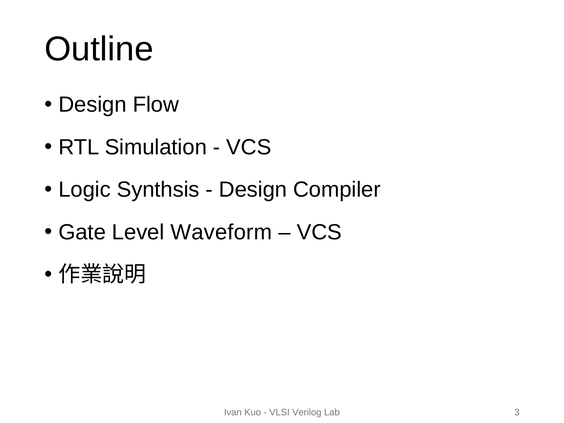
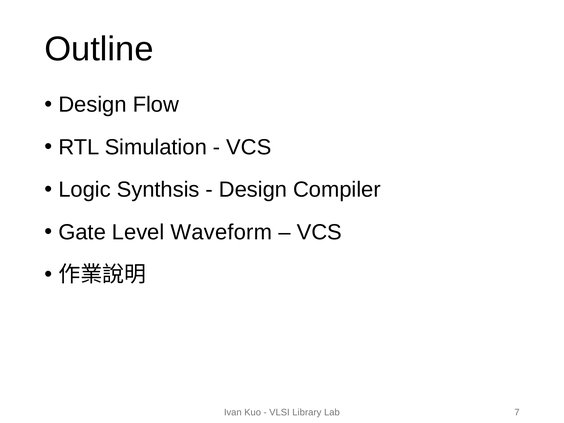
Verilog: Verilog -> Library
3: 3 -> 7
